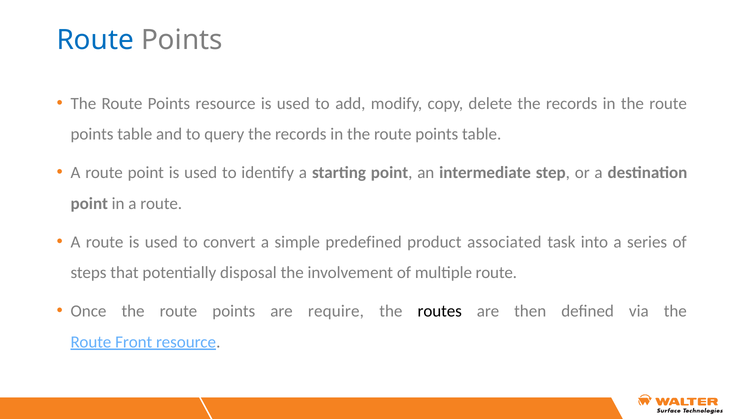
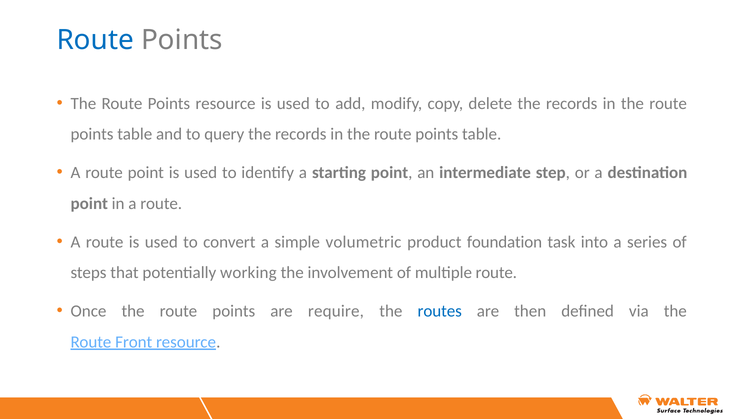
predefined: predefined -> volumetric
associated: associated -> foundation
disposal: disposal -> working
routes colour: black -> blue
